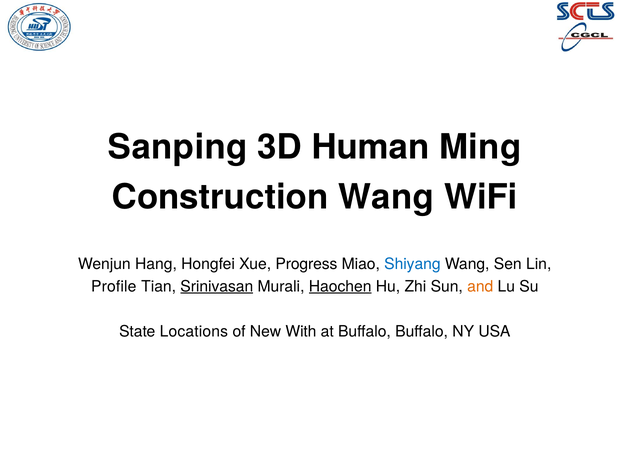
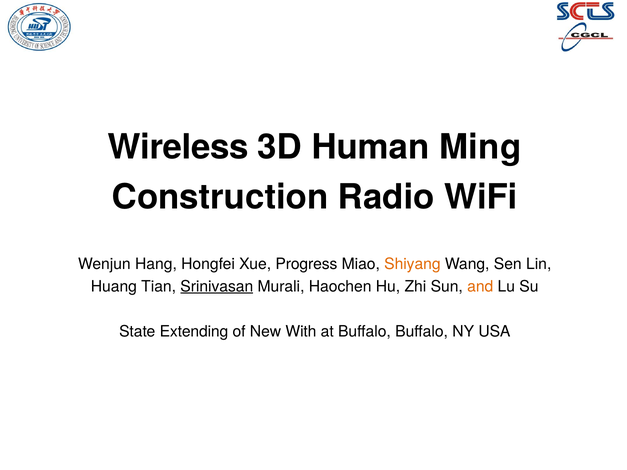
Sanping: Sanping -> Wireless
Construction Wang: Wang -> Radio
Shiyang colour: blue -> orange
Profile: Profile -> Huang
Haochen underline: present -> none
Locations: Locations -> Extending
